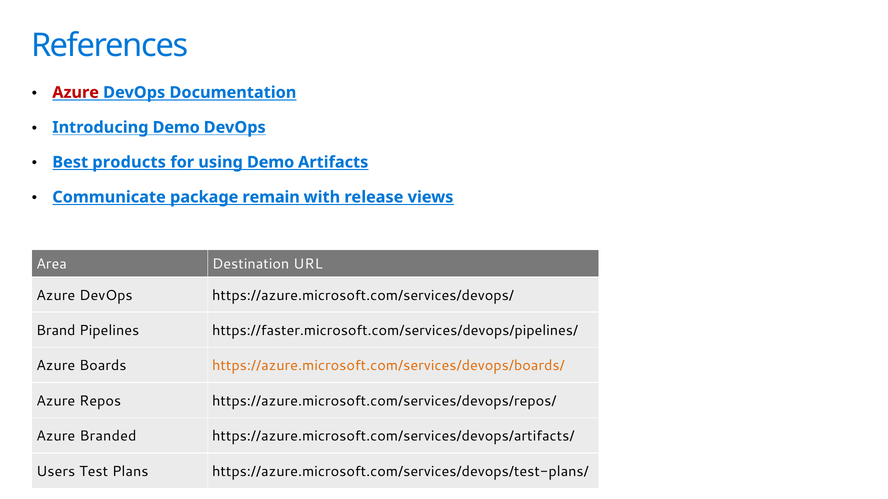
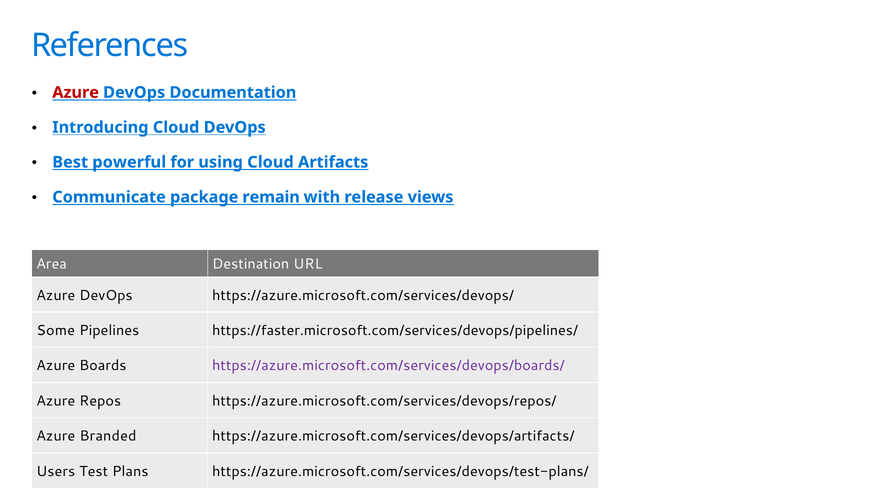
Introducing Demo: Demo -> Cloud
products: products -> powerful
using Demo: Demo -> Cloud
Brand: Brand -> Some
https://azure.microsoft.com/services/devops/boards/ colour: orange -> purple
